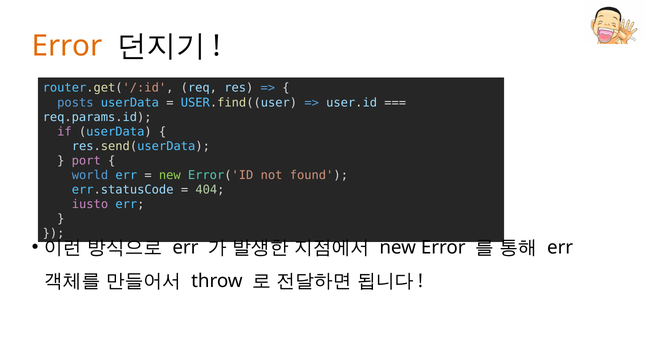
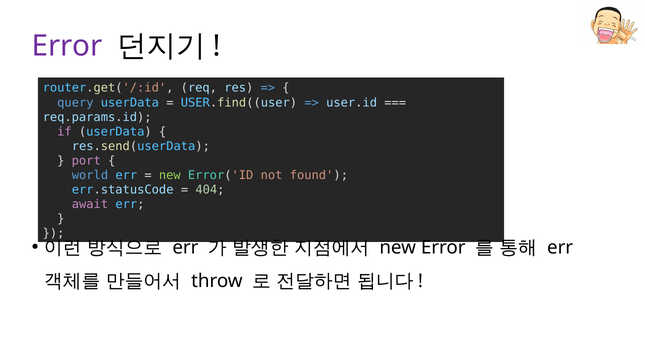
Error at (67, 46) colour: orange -> purple
posts: posts -> query
iusto: iusto -> await
